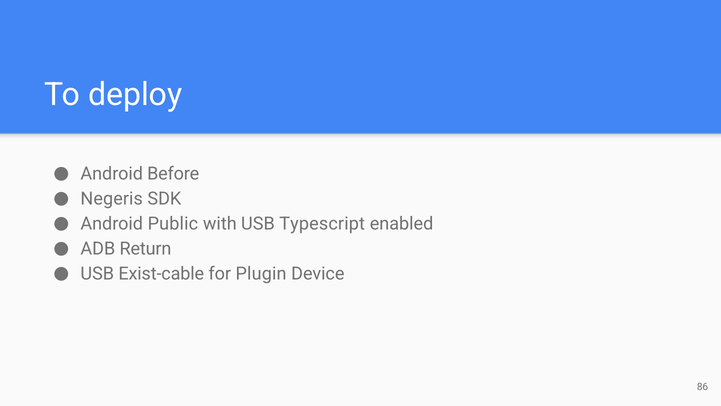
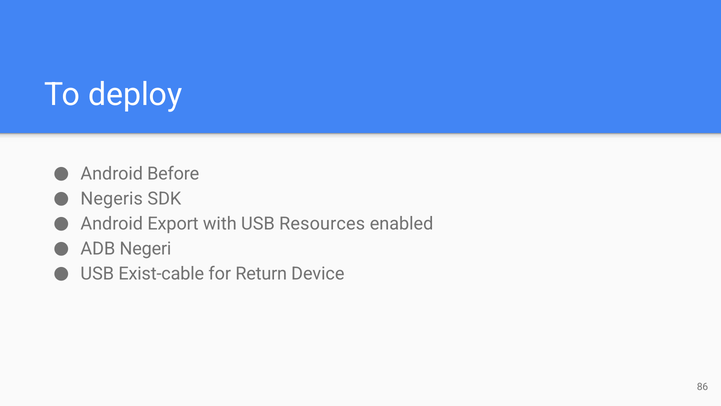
Public: Public -> Export
Typescript: Typescript -> Resources
Return: Return -> Negeri
Plugin: Plugin -> Return
